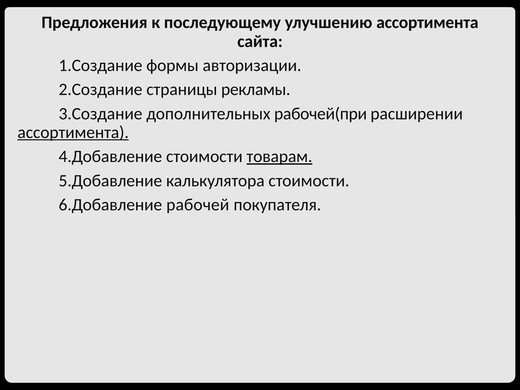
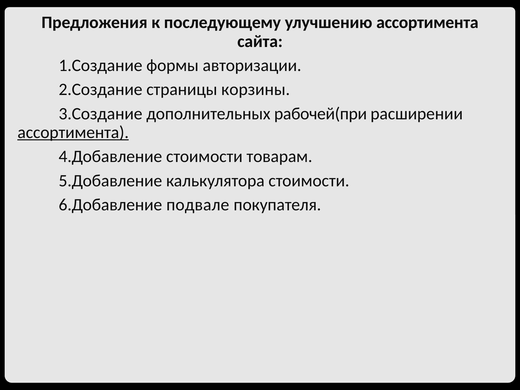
рекламы: рекламы -> корзины
товарам underline: present -> none
рабочей: рабочей -> подвале
